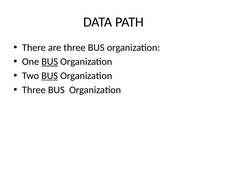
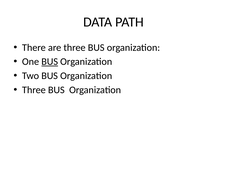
BUS at (50, 76) underline: present -> none
